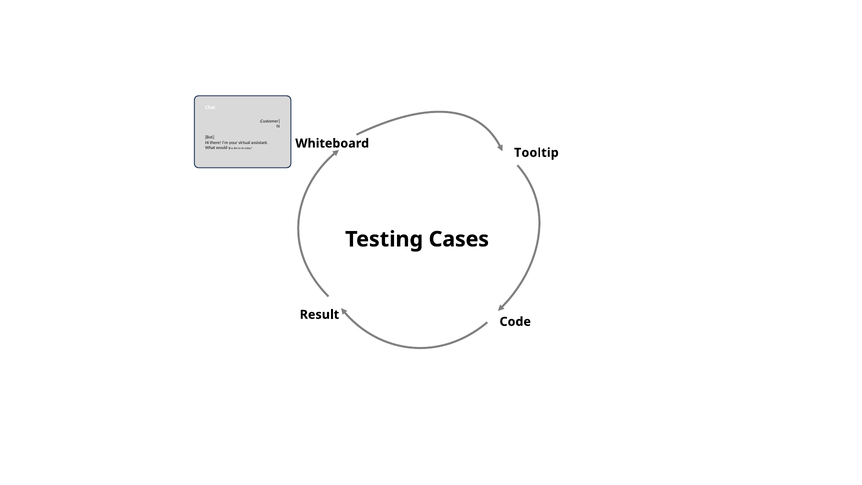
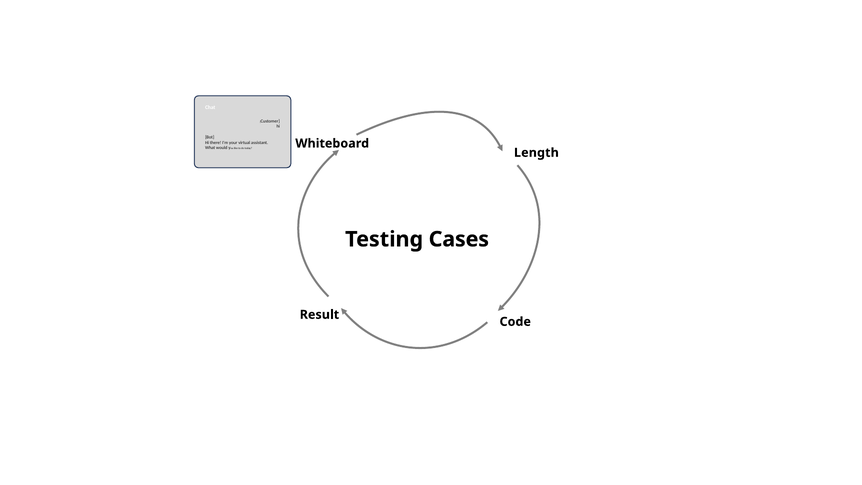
Tooltip: Tooltip -> Length
